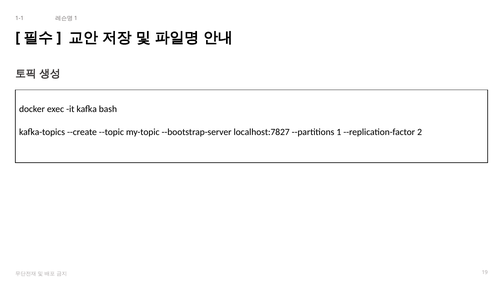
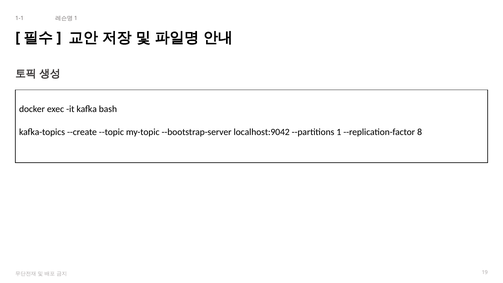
localhost:7827: localhost:7827 -> localhost:9042
2: 2 -> 8
